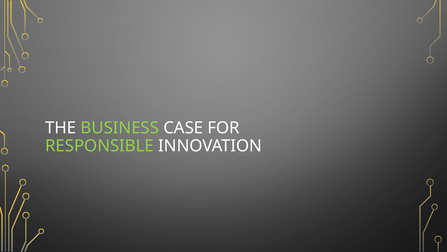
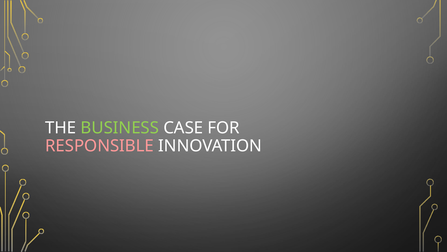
RESPONSIBLE colour: light green -> pink
